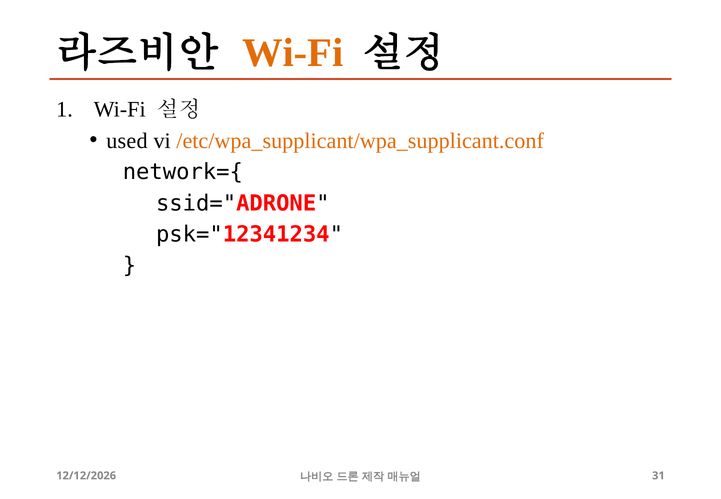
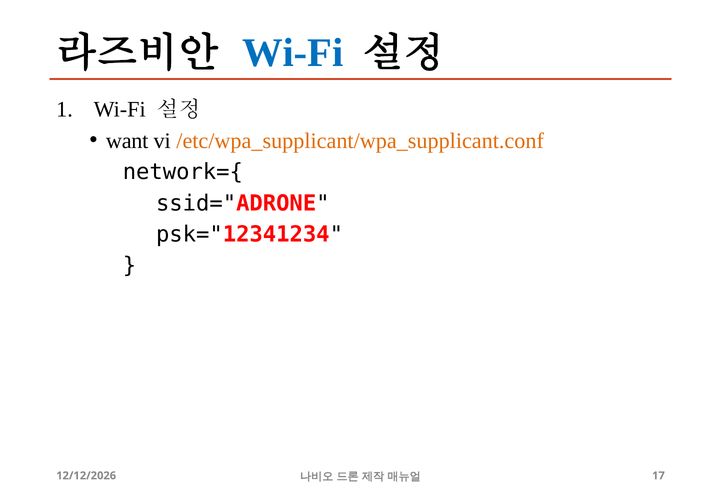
Wi-Fi at (293, 53) colour: orange -> blue
used: used -> want
31: 31 -> 17
